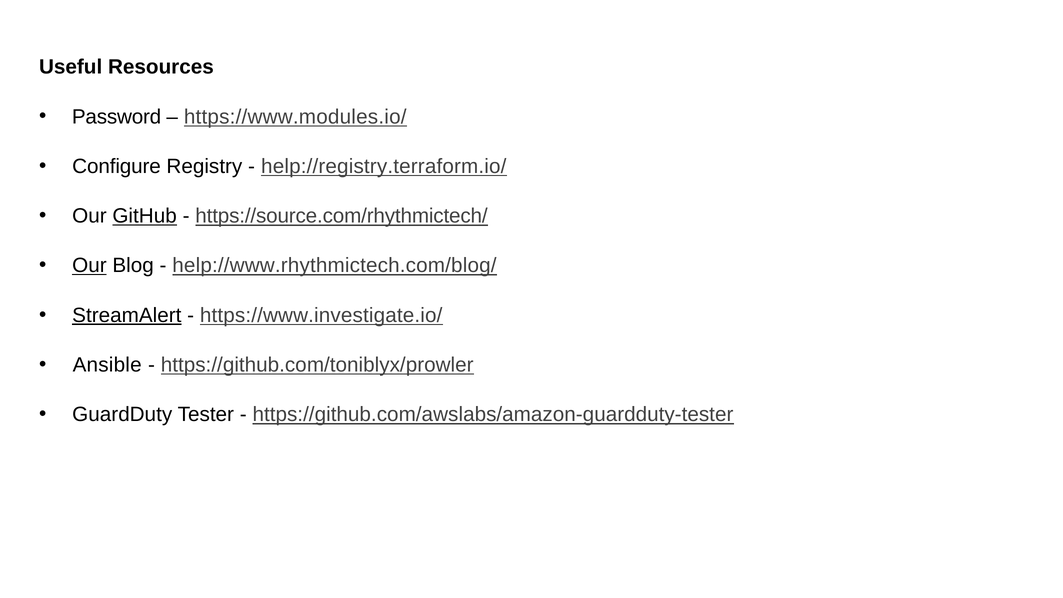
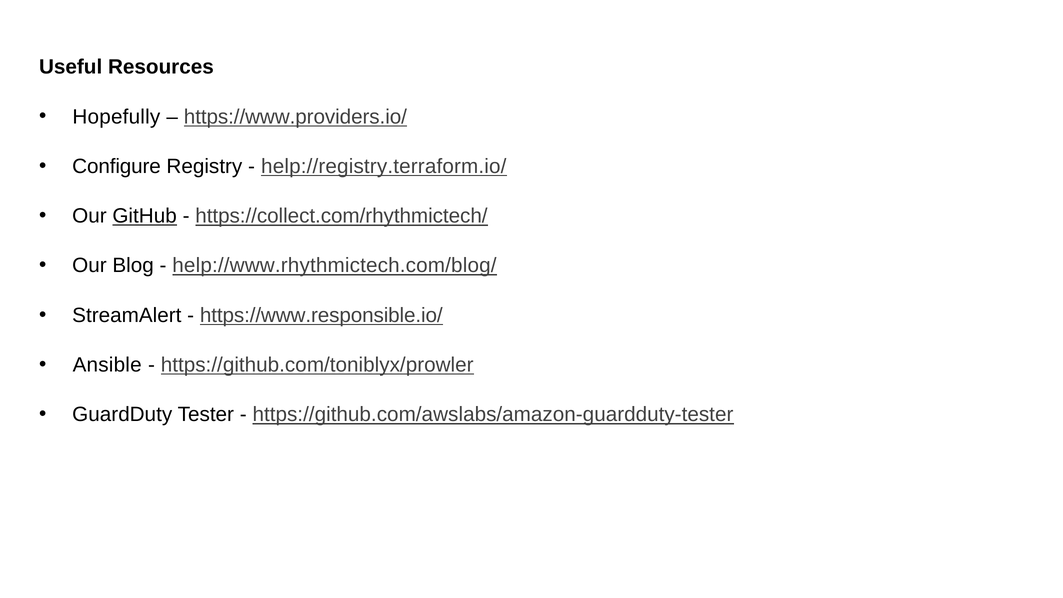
Password: Password -> Hopefully
https://www.modules.io/: https://www.modules.io/ -> https://www.providers.io/
https://source.com/rhythmictech/: https://source.com/rhythmictech/ -> https://collect.com/rhythmictech/
Our at (89, 266) underline: present -> none
StreamAlert underline: present -> none
https://www.investigate.io/: https://www.investigate.io/ -> https://www.responsible.io/
